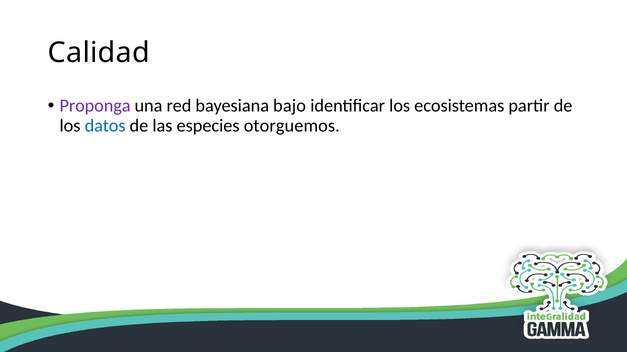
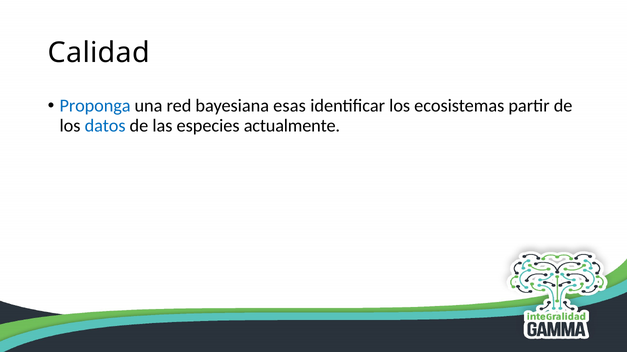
Proponga colour: purple -> blue
bajo: bajo -> esas
otorguemos: otorguemos -> actualmente
